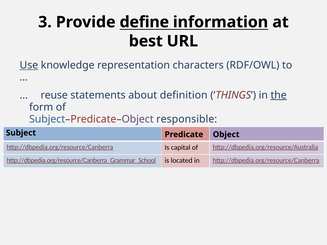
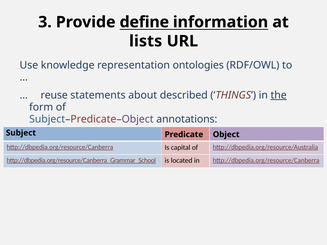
best: best -> lists
Use underline: present -> none
characters: characters -> ontologies
definition: definition -> described
responsible: responsible -> annotations
